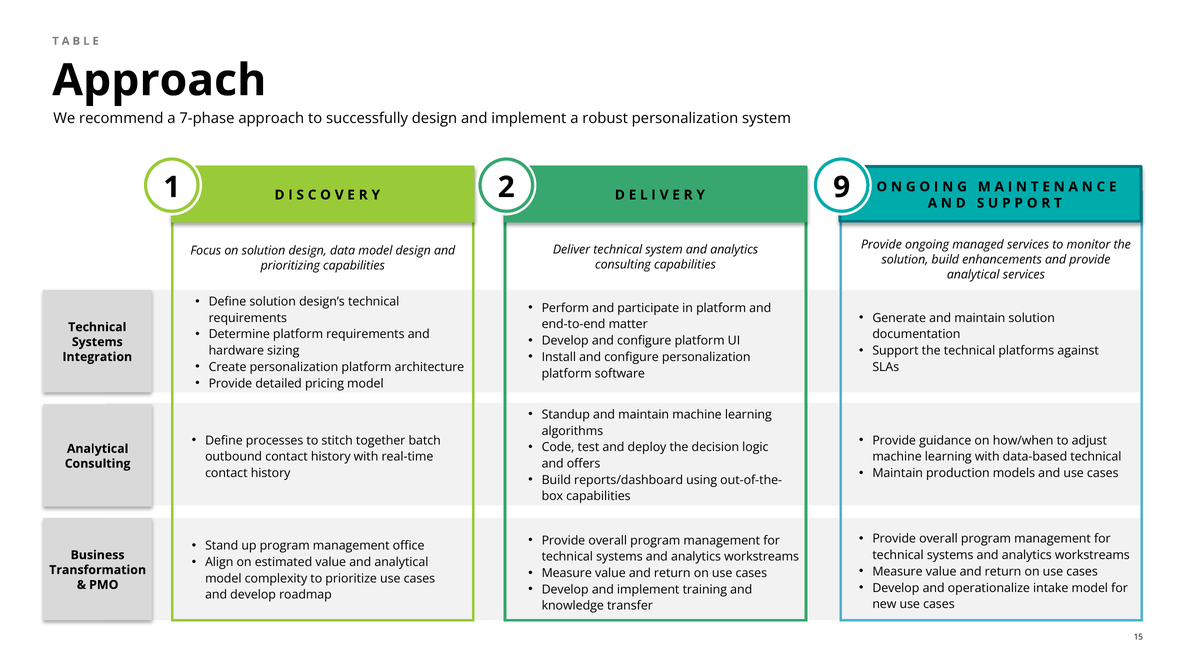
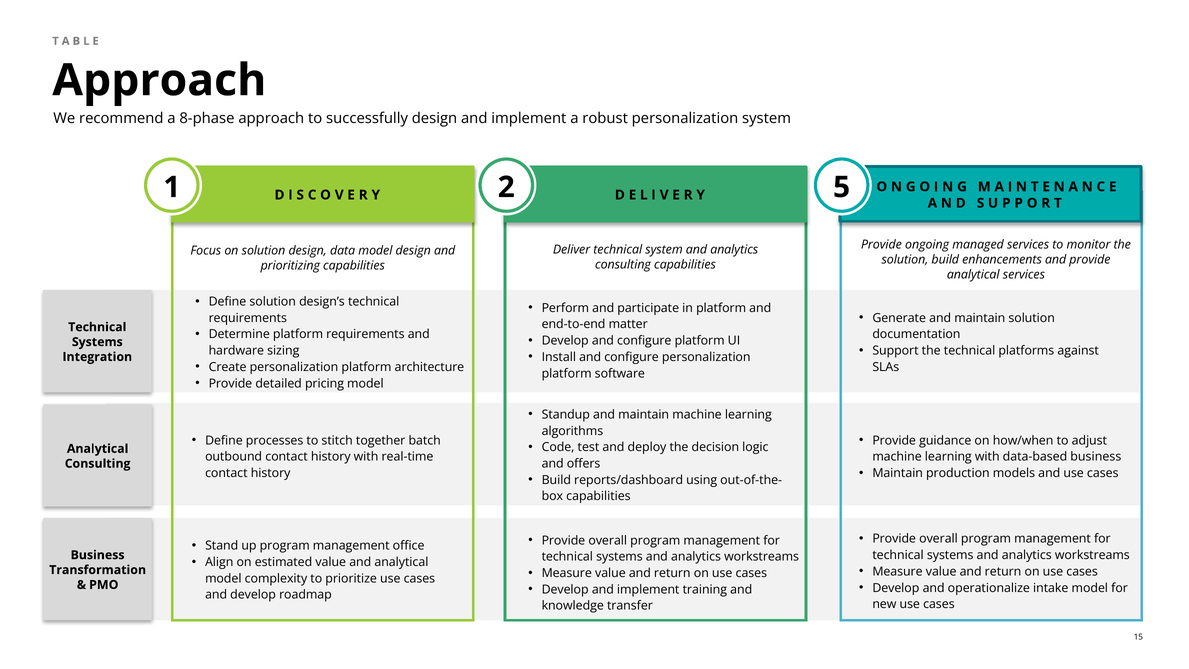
7-phase: 7-phase -> 8-phase
9: 9 -> 5
data-based technical: technical -> business
